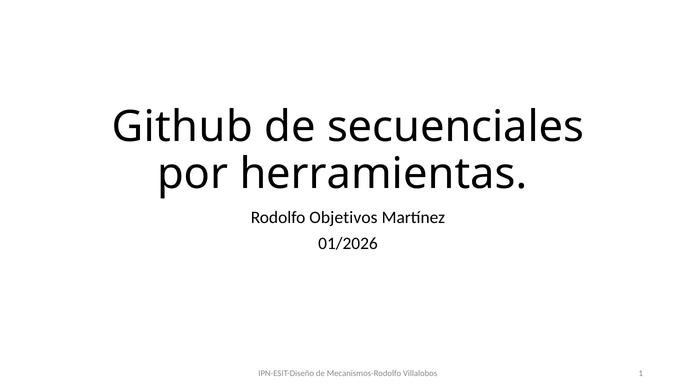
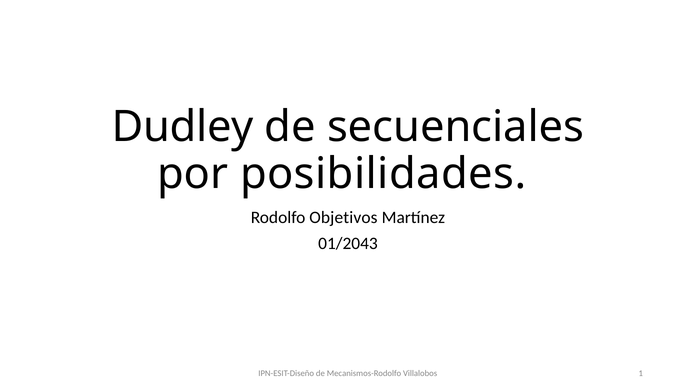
Github: Github -> Dudley
herramientas: herramientas -> posibilidades
01/2026: 01/2026 -> 01/2043
